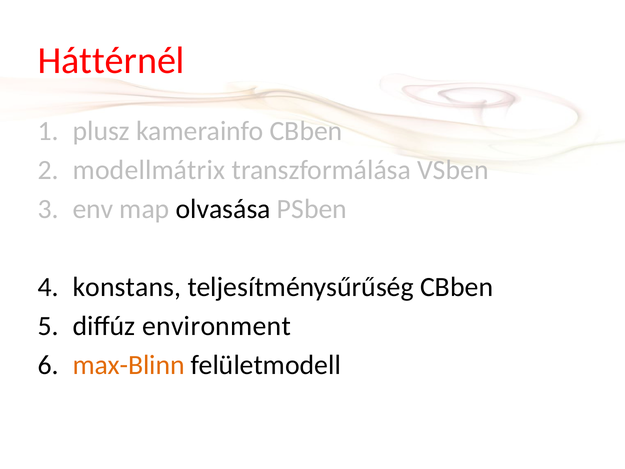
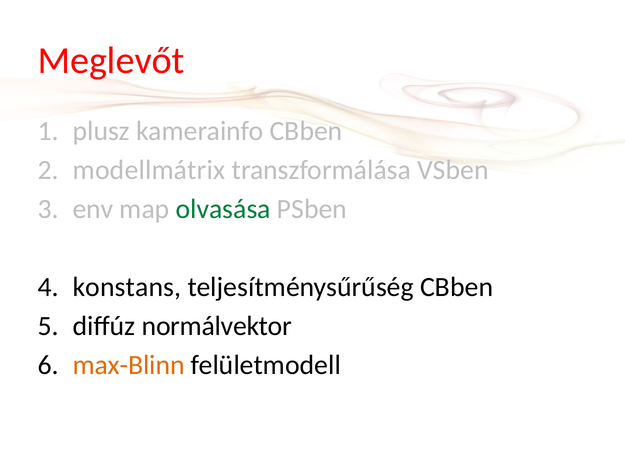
Háttérnél: Háttérnél -> Meglevőt
olvasása colour: black -> green
environment: environment -> normálvektor
